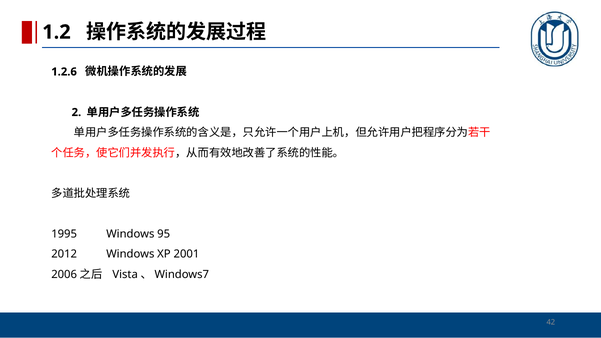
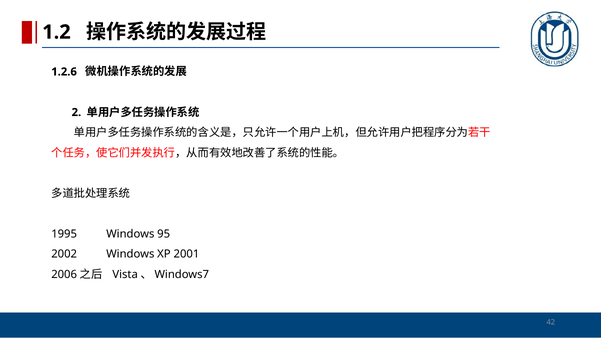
2012: 2012 -> 2002
